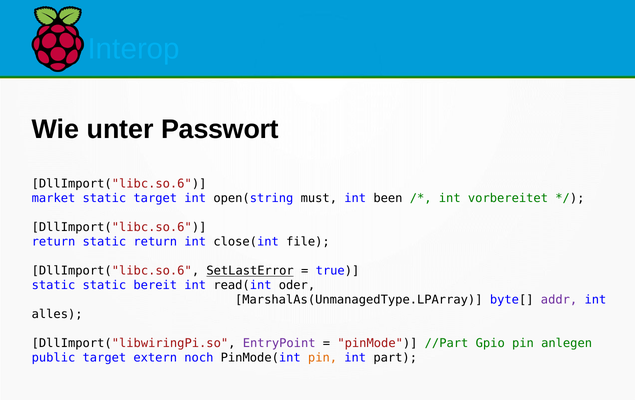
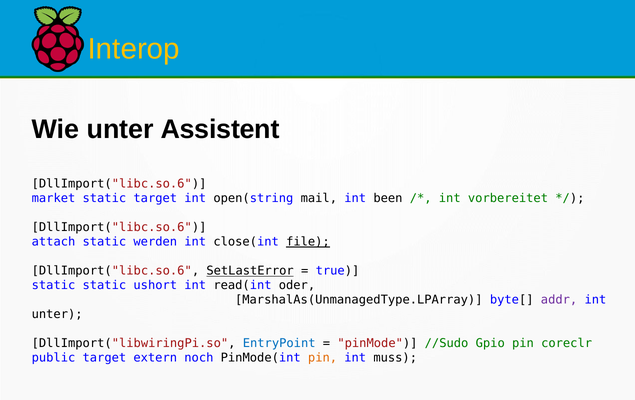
Interop colour: light blue -> yellow
Passwort: Passwort -> Assistent
must: must -> mail
return at (54, 242): return -> attach
static return: return -> werden
file underline: none -> present
bereit: bereit -> ushort
alles at (57, 315): alles -> unter
EntryPoint colour: purple -> blue
//Part: //Part -> //Sudo
anlegen: anlegen -> coreclr
part: part -> muss
